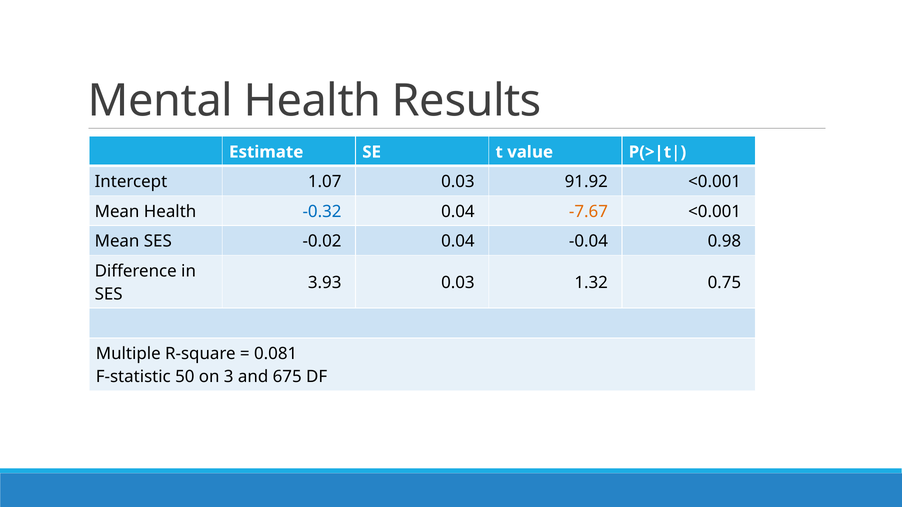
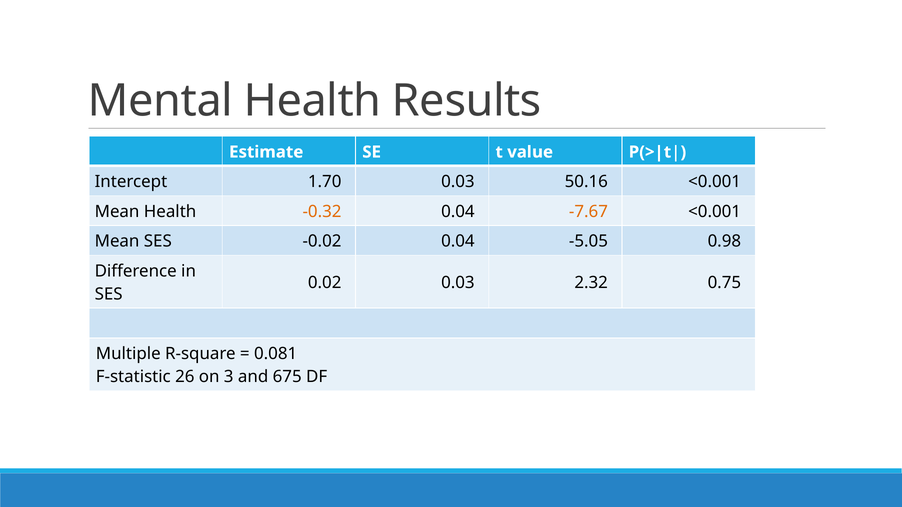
1.07: 1.07 -> 1.70
91.92: 91.92 -> 50.16
-0.32 colour: blue -> orange
-0.04: -0.04 -> -5.05
3.93: 3.93 -> 0.02
1.32: 1.32 -> 2.32
50: 50 -> 26
